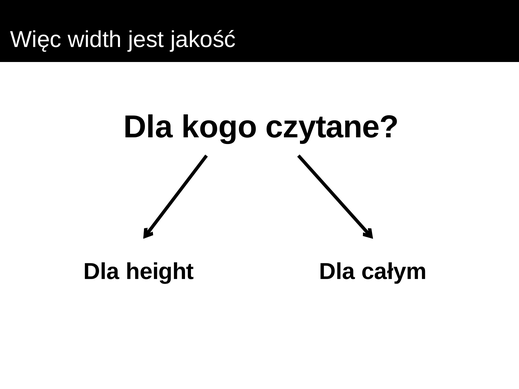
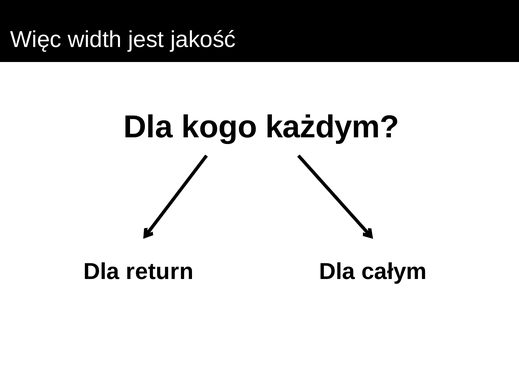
czytane: czytane -> każdym
height: height -> return
